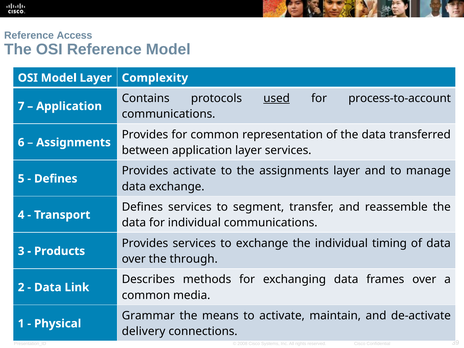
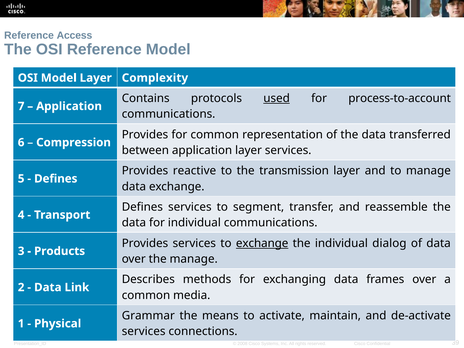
Assignments at (74, 142): Assignments -> Compression
Provides activate: activate -> reactive
the assignments: assignments -> transmission
exchange at (262, 243) underline: none -> present
timing: timing -> dialog
the through: through -> manage
delivery at (144, 331): delivery -> services
